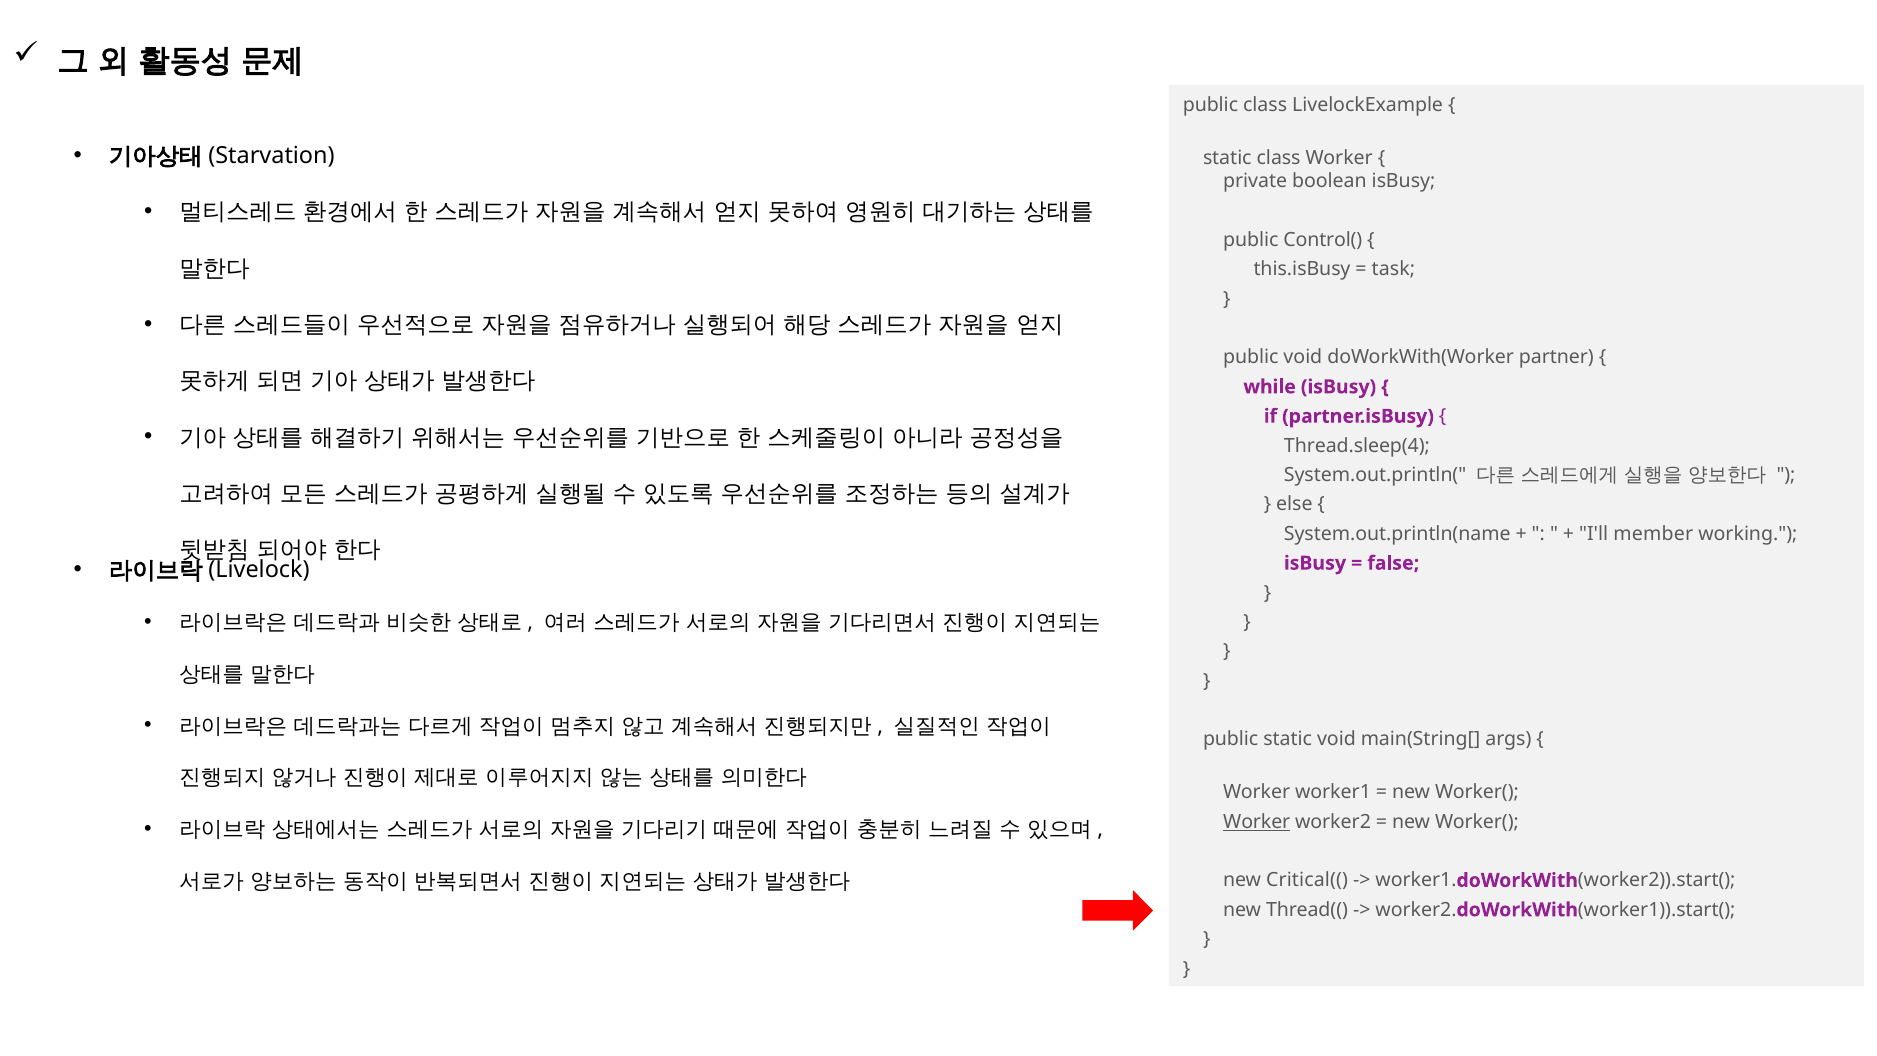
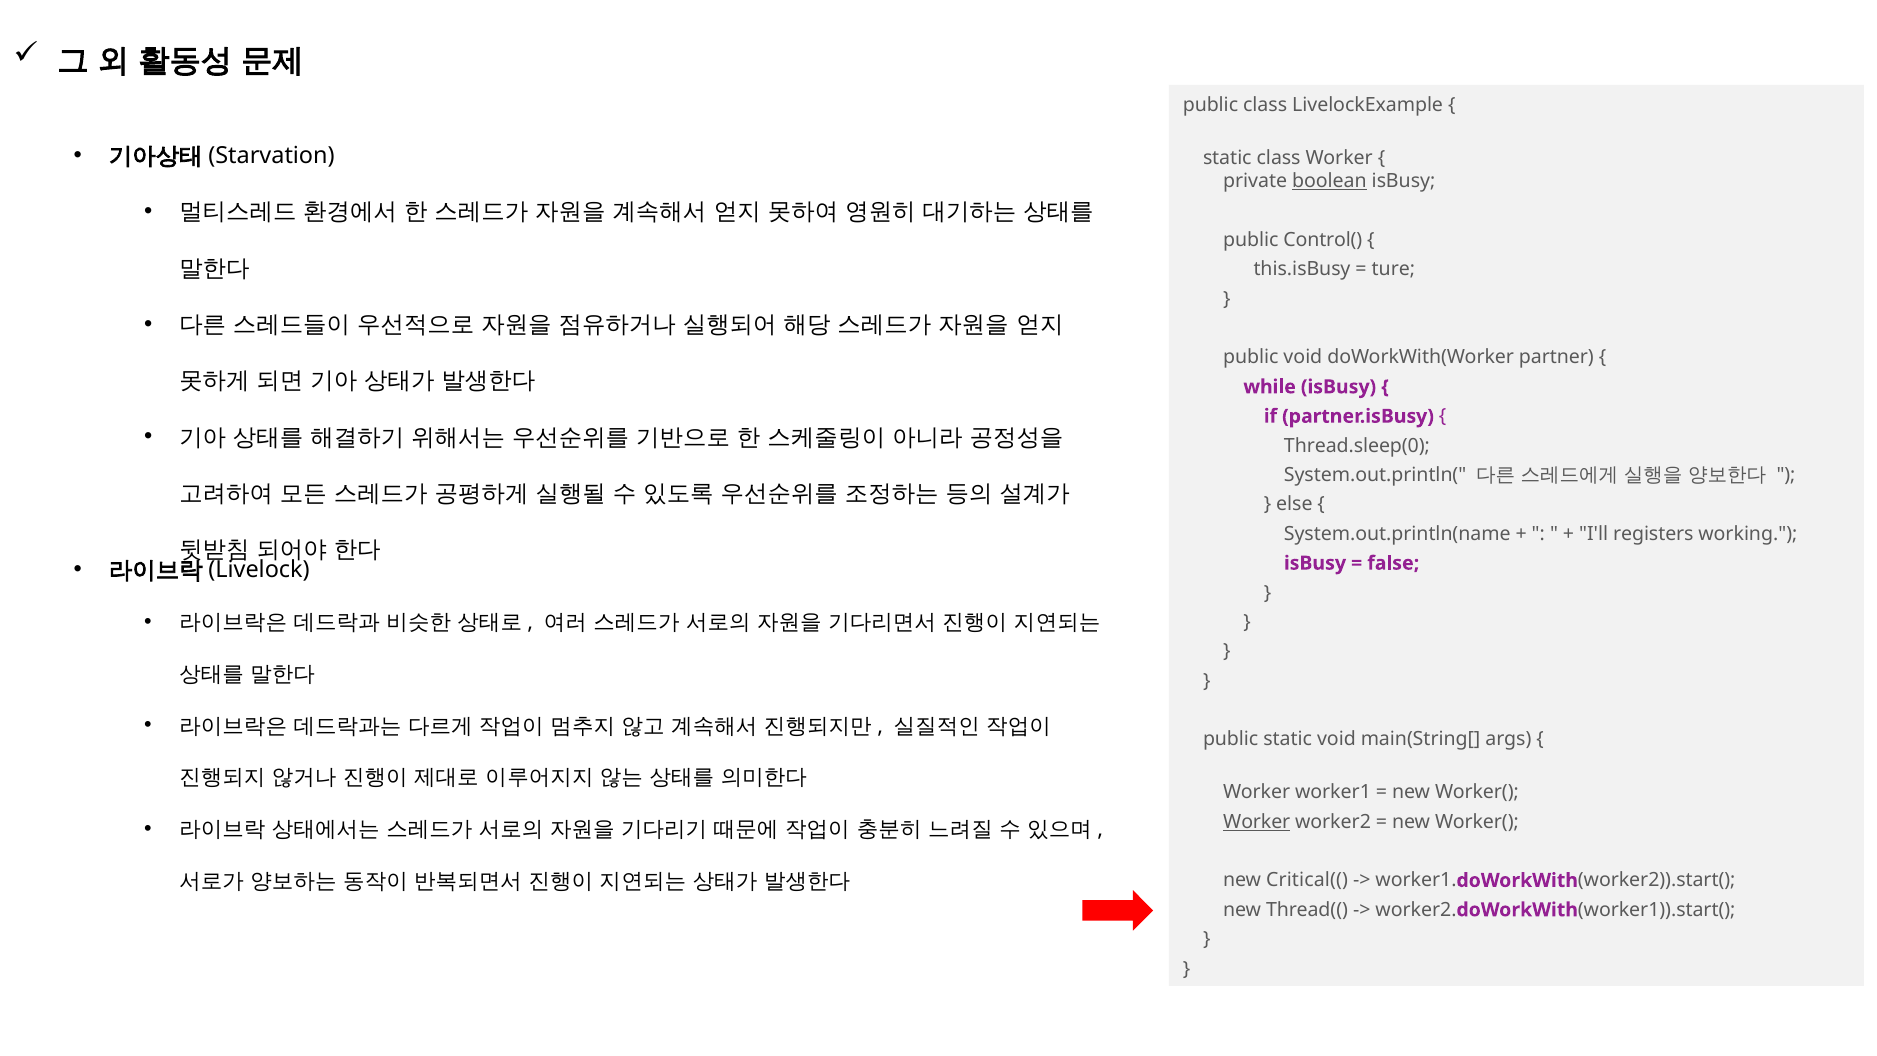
boolean underline: none -> present
task: task -> ture
Thread.sleep(4: Thread.sleep(4 -> Thread.sleep(0
member: member -> registers
